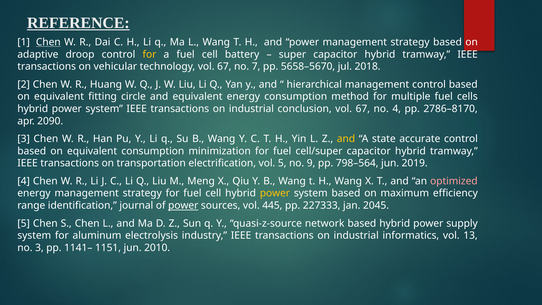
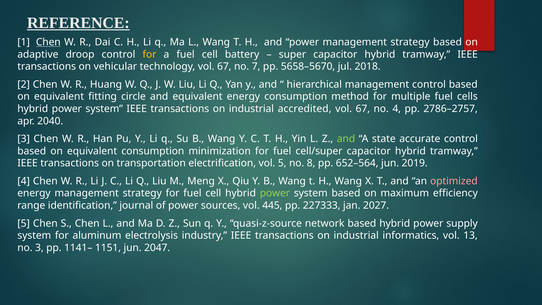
conclusion: conclusion -> accredited
2786–8170: 2786–8170 -> 2786–2757
2090: 2090 -> 2040
and at (346, 139) colour: yellow -> light green
9: 9 -> 8
798–564: 798–564 -> 652–564
power at (275, 193) colour: yellow -> light green
power at (183, 205) underline: present -> none
2045: 2045 -> 2027
2010: 2010 -> 2047
